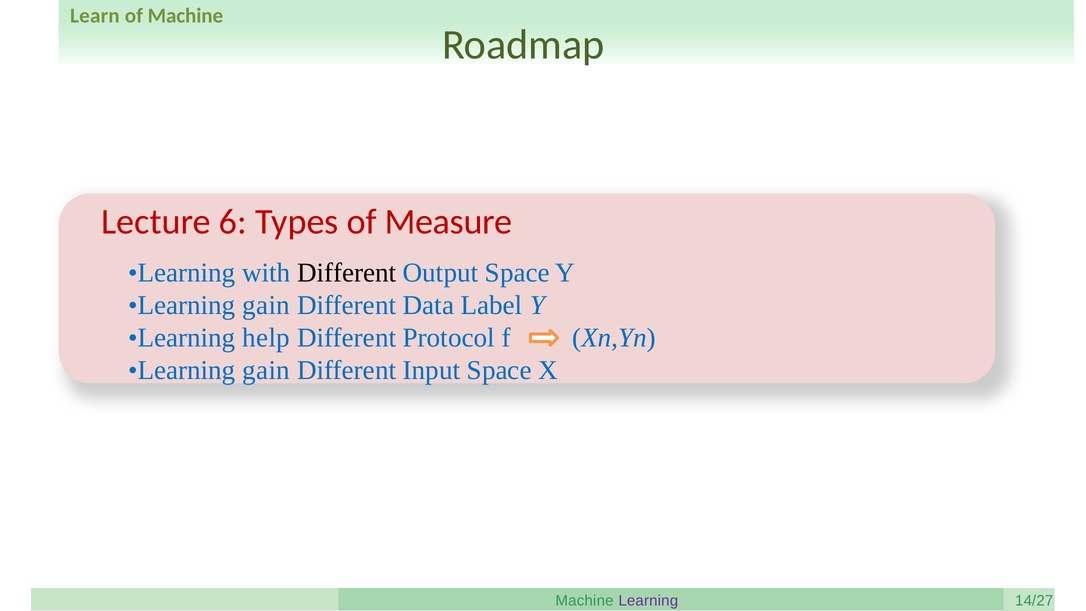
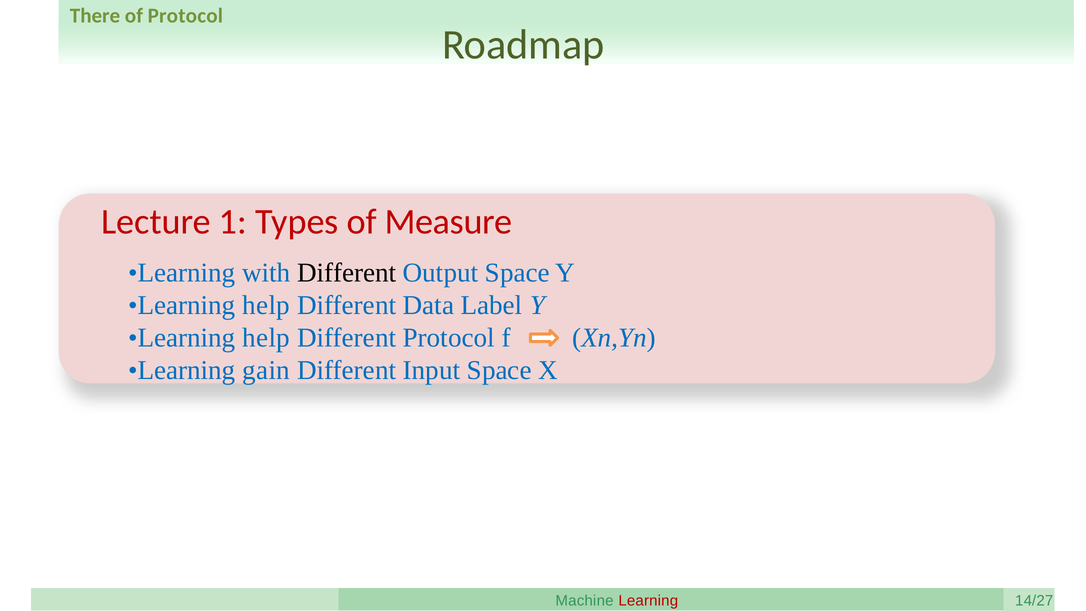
Learn: Learn -> There
of Machine: Machine -> Protocol
6: 6 -> 1
gain at (266, 305): gain -> help
Learning at (648, 601) colour: purple -> red
